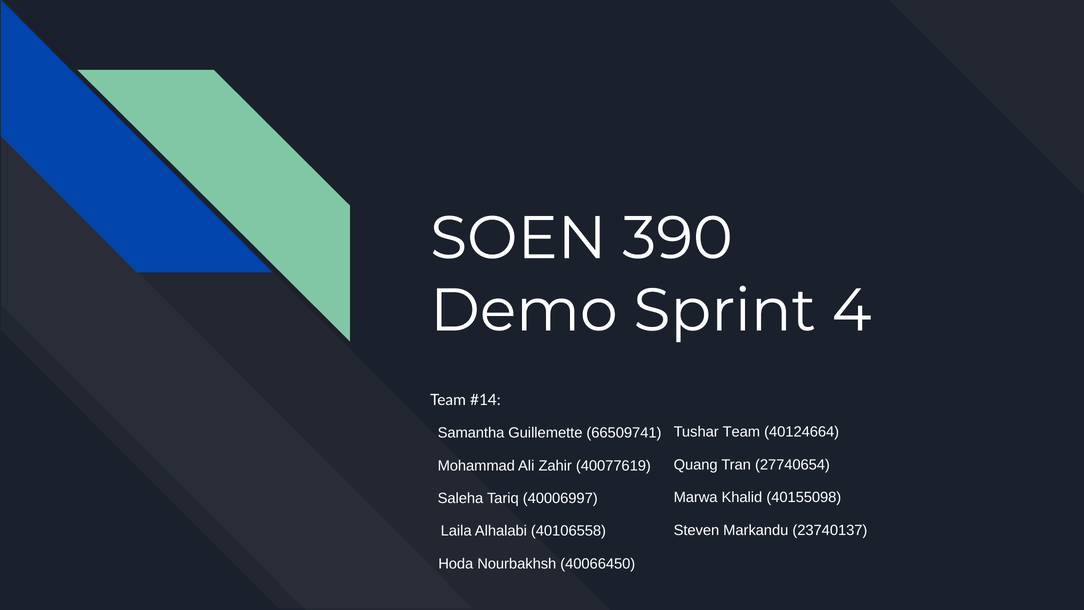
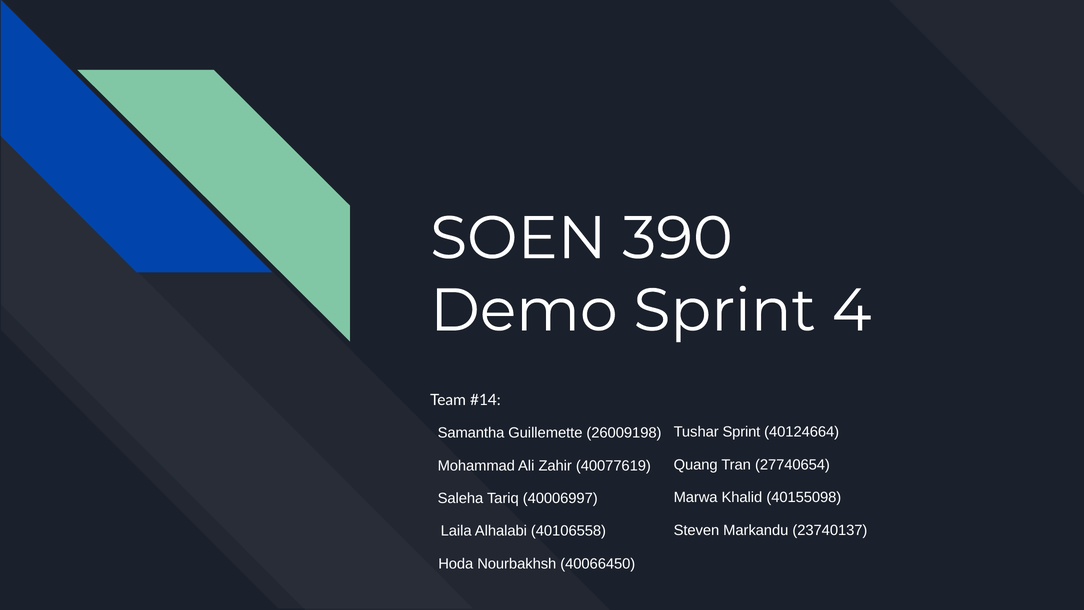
Tushar Team: Team -> Sprint
66509741: 66509741 -> 26009198
